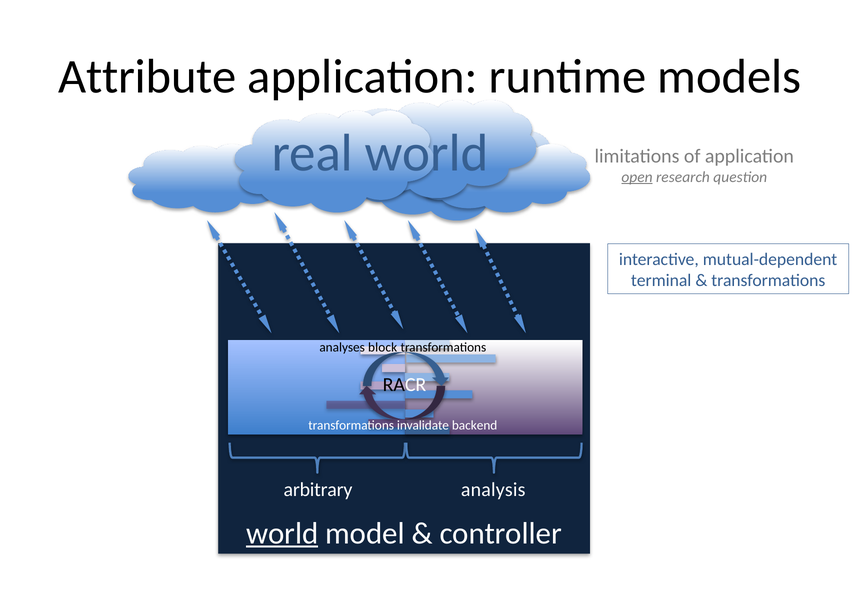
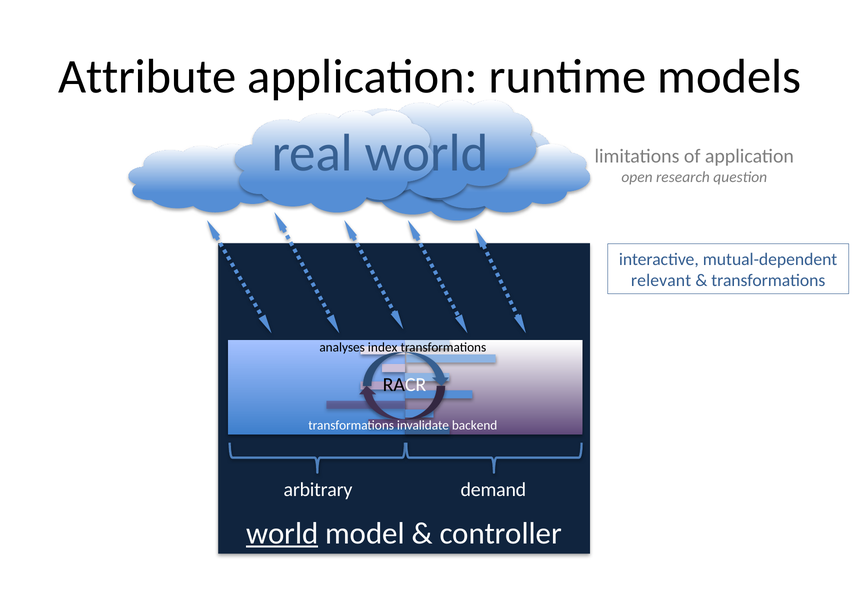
open underline: present -> none
terminal: terminal -> relevant
block: block -> index
analysis: analysis -> demand
